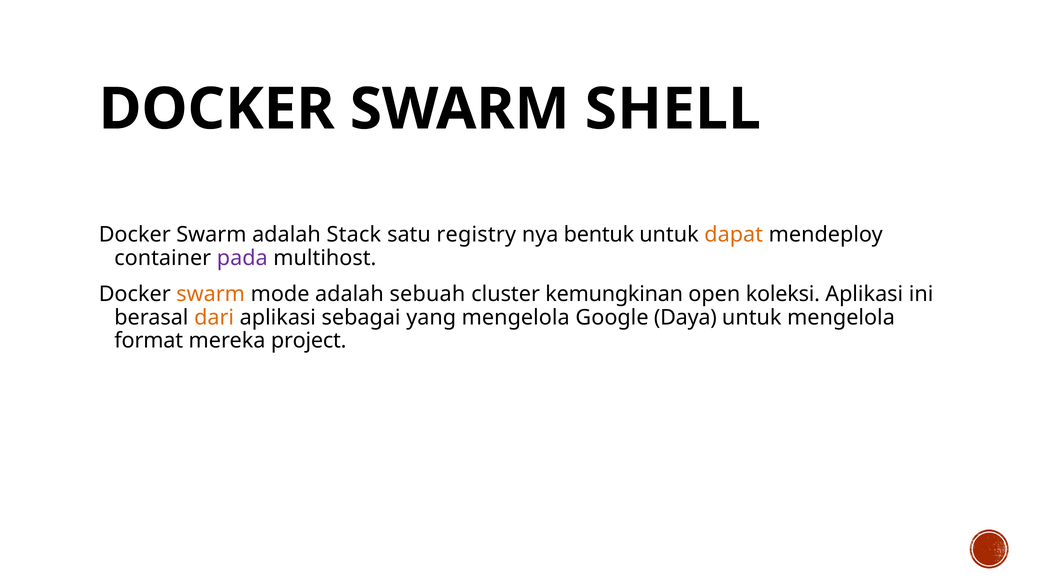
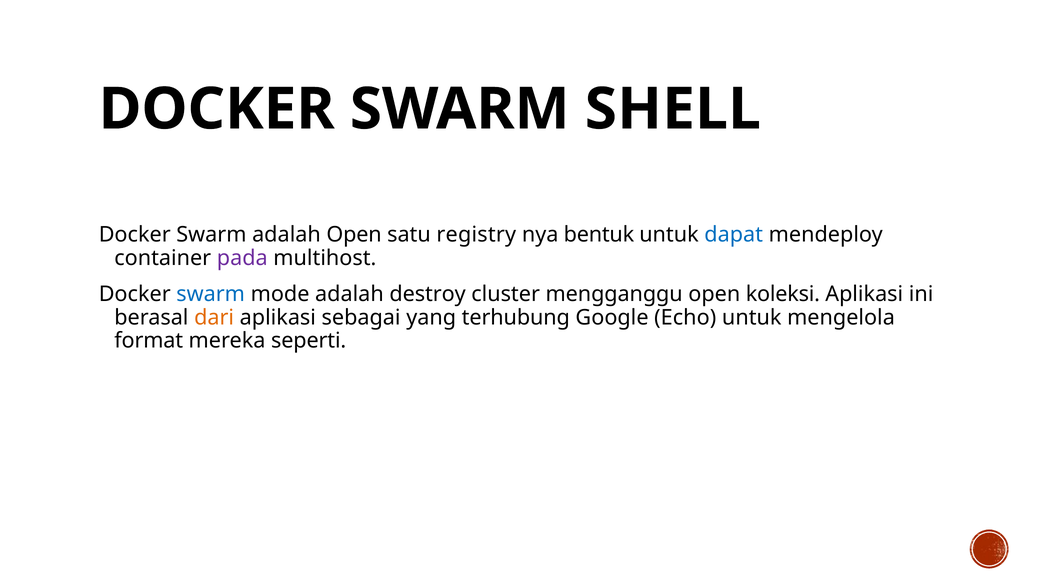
adalah Stack: Stack -> Open
dapat colour: orange -> blue
swarm at (211, 294) colour: orange -> blue
sebuah: sebuah -> destroy
kemungkinan: kemungkinan -> mengganggu
yang mengelola: mengelola -> terhubung
Daya: Daya -> Echo
project: project -> seperti
